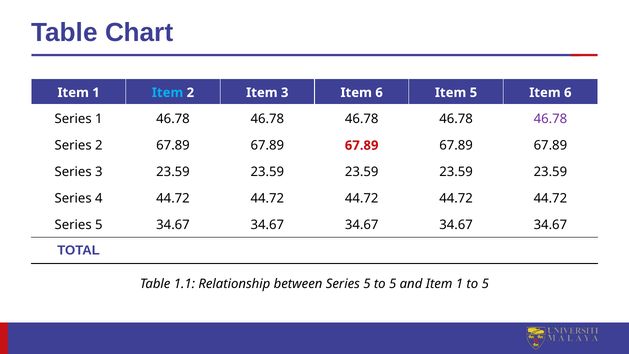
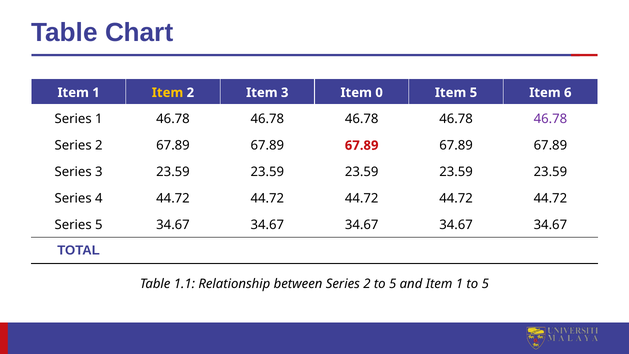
Item at (168, 93) colour: light blue -> yellow
3 Item 6: 6 -> 0
between Series 5: 5 -> 2
